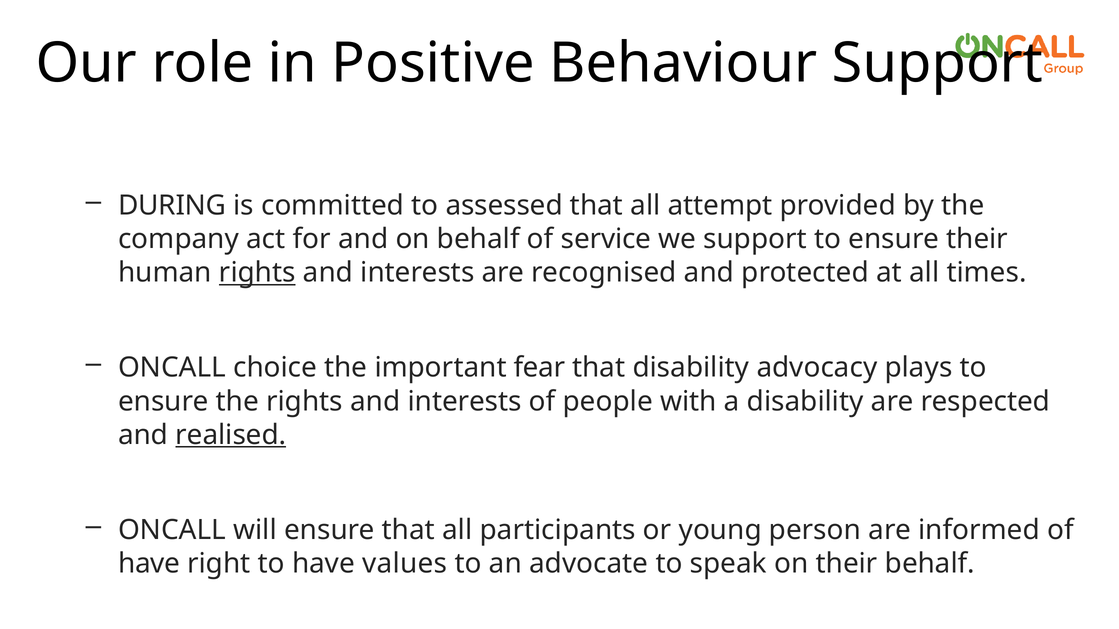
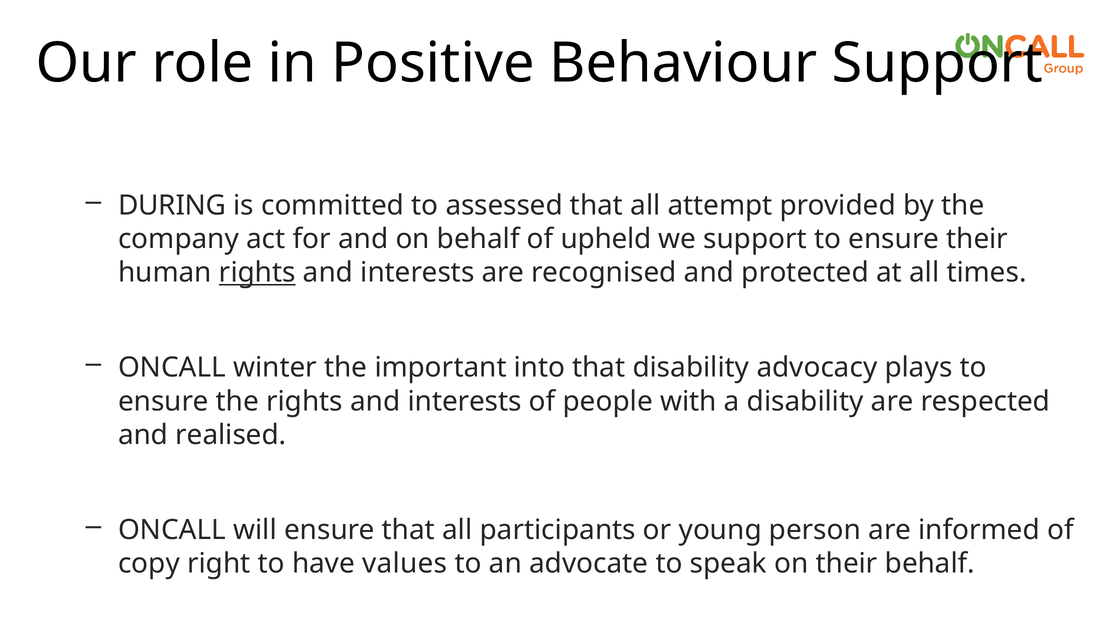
service: service -> upheld
choice: choice -> winter
fear: fear -> into
realised underline: present -> none
have at (149, 564): have -> copy
